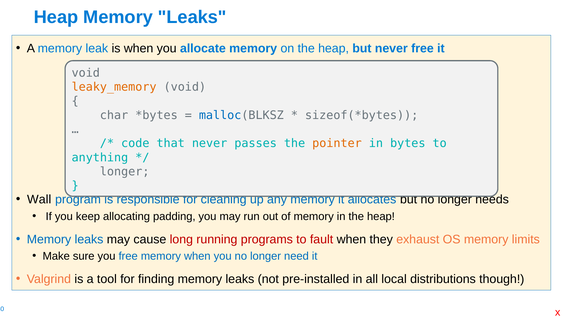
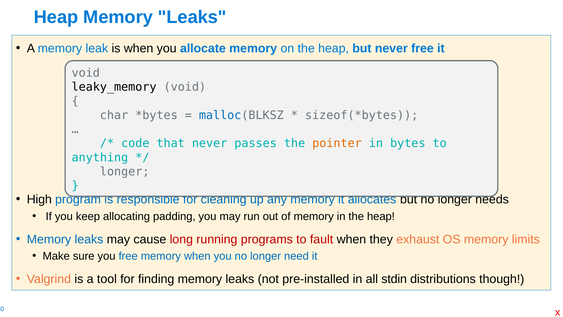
leaky_memory colour: orange -> black
Wall: Wall -> High
local: local -> stdin
